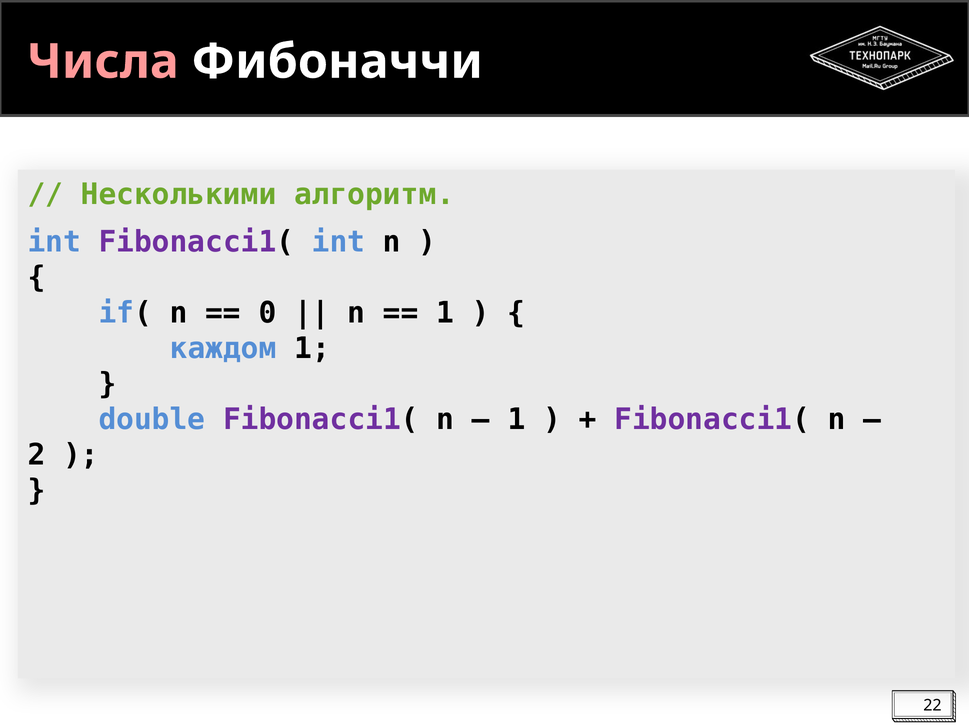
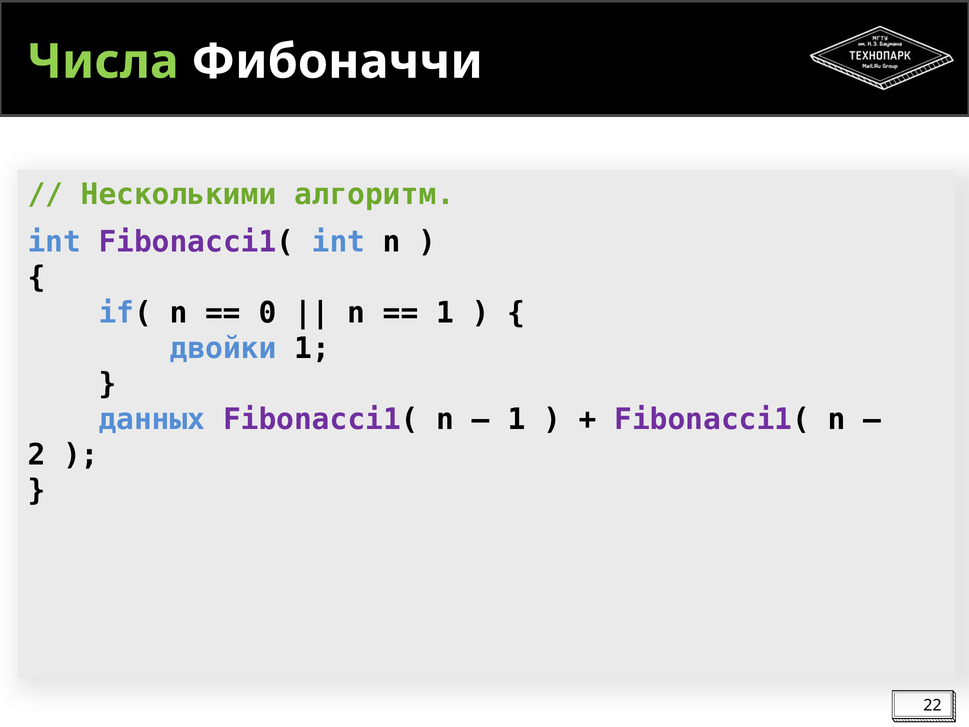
Числа colour: pink -> light green
каждом: каждом -> двойки
double: double -> данных
